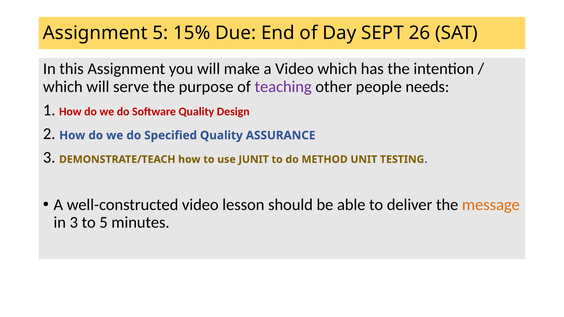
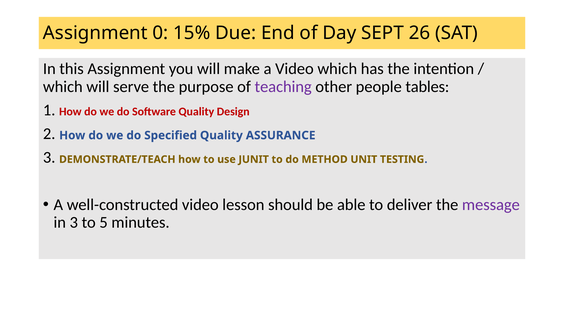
Assignment 5: 5 -> 0
needs: needs -> tables
message colour: orange -> purple
